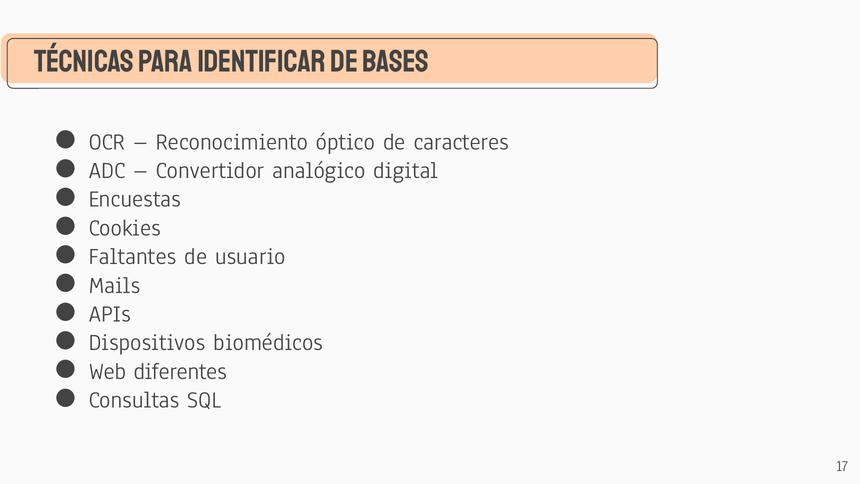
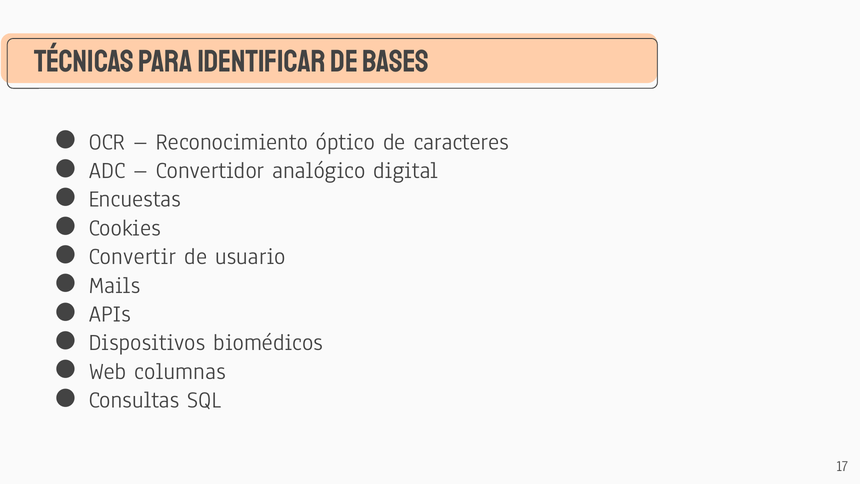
Faltantes: Faltantes -> Convertir
diferentes: diferentes -> columnas
